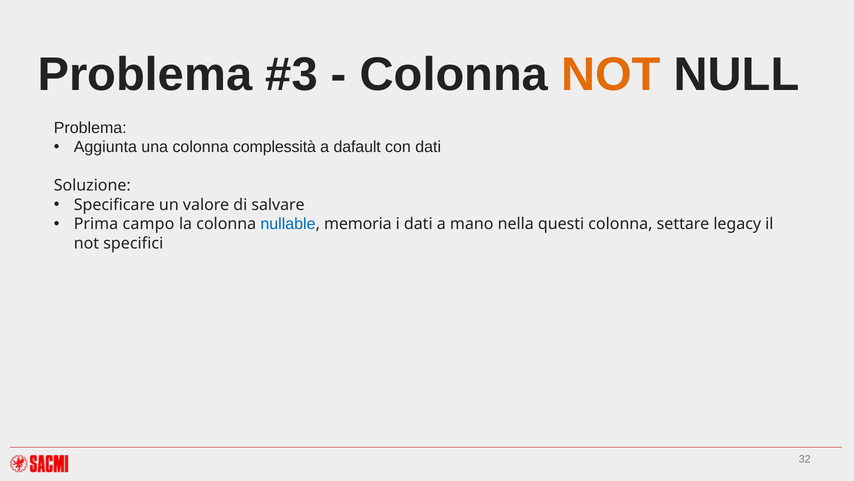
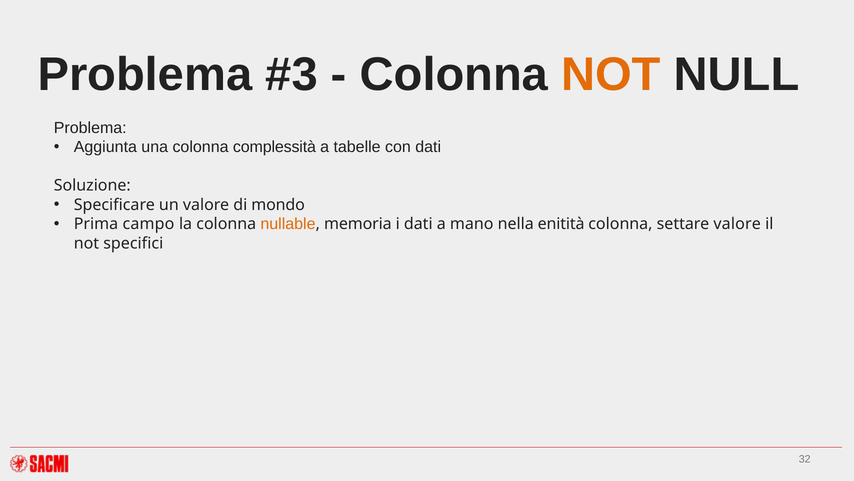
dafault: dafault -> tabelle
salvare: salvare -> mondo
nullable colour: blue -> orange
questi: questi -> enitità
settare legacy: legacy -> valore
